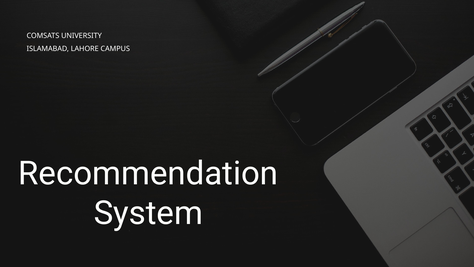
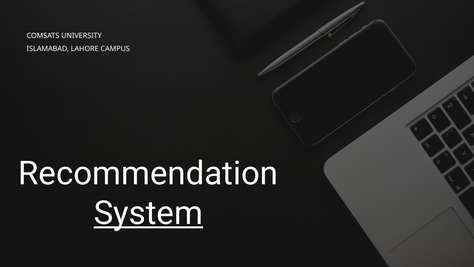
System underline: none -> present
